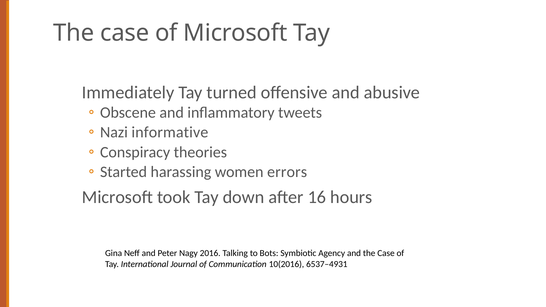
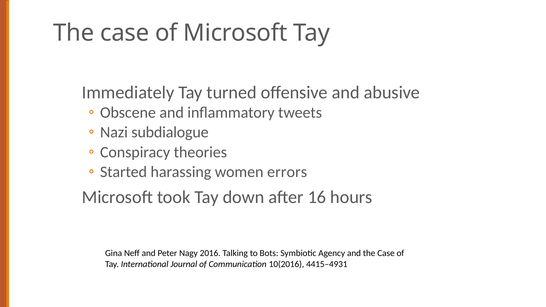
informative: informative -> subdialogue
6537–4931: 6537–4931 -> 4415–4931
